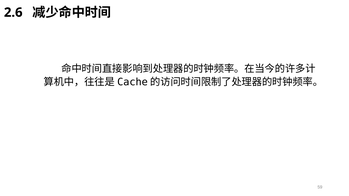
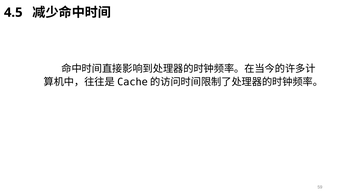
2.6: 2.6 -> 4.5
